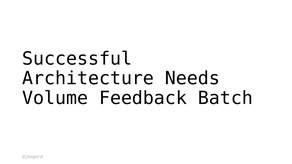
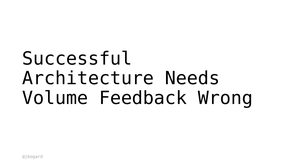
Batch: Batch -> Wrong
